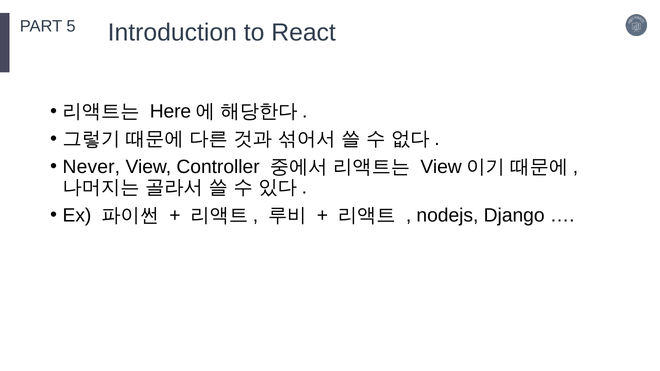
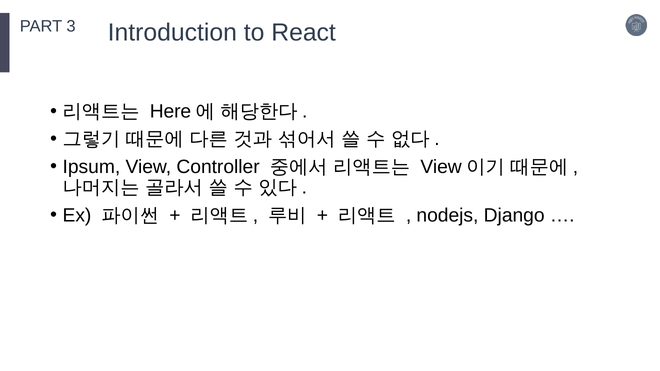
5: 5 -> 3
Never: Never -> Ipsum
